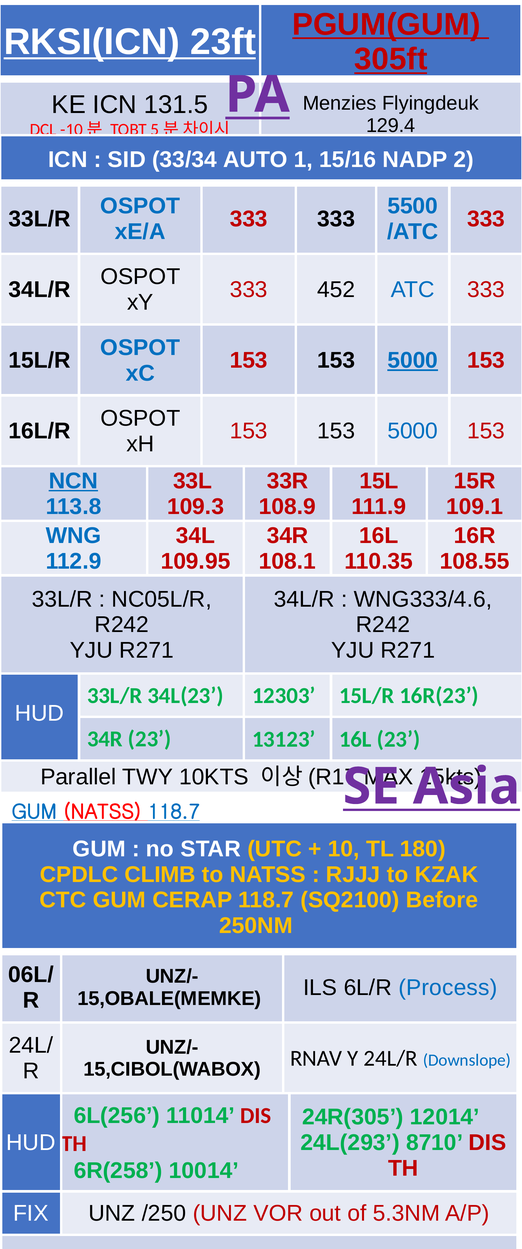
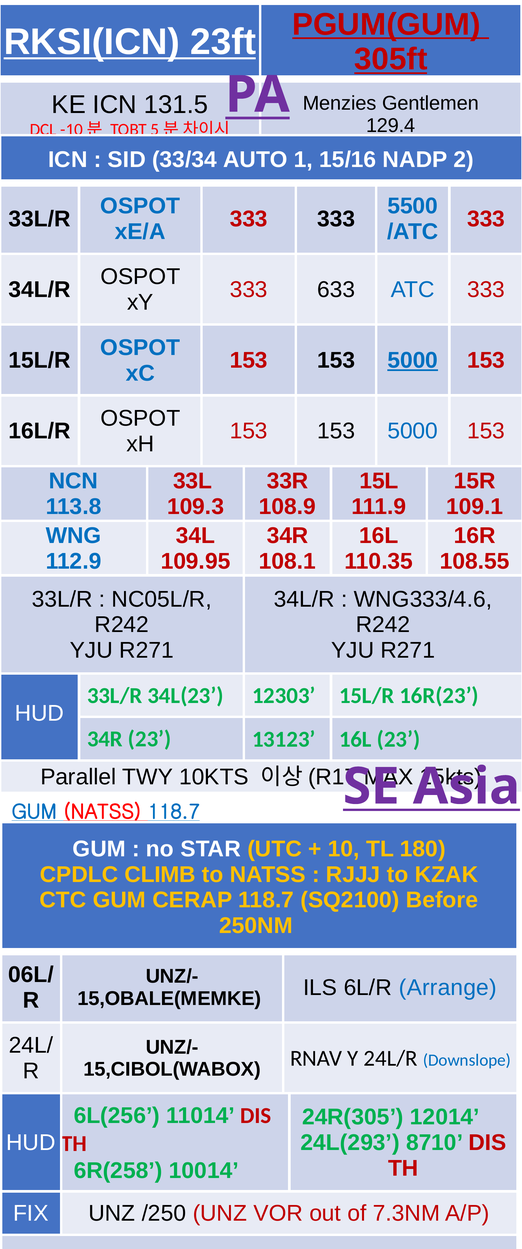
Flyingdeuk: Flyingdeuk -> Gentlemen
452: 452 -> 633
NCN underline: present -> none
Process: Process -> Arrange
5.3NM: 5.3NM -> 7.3NM
